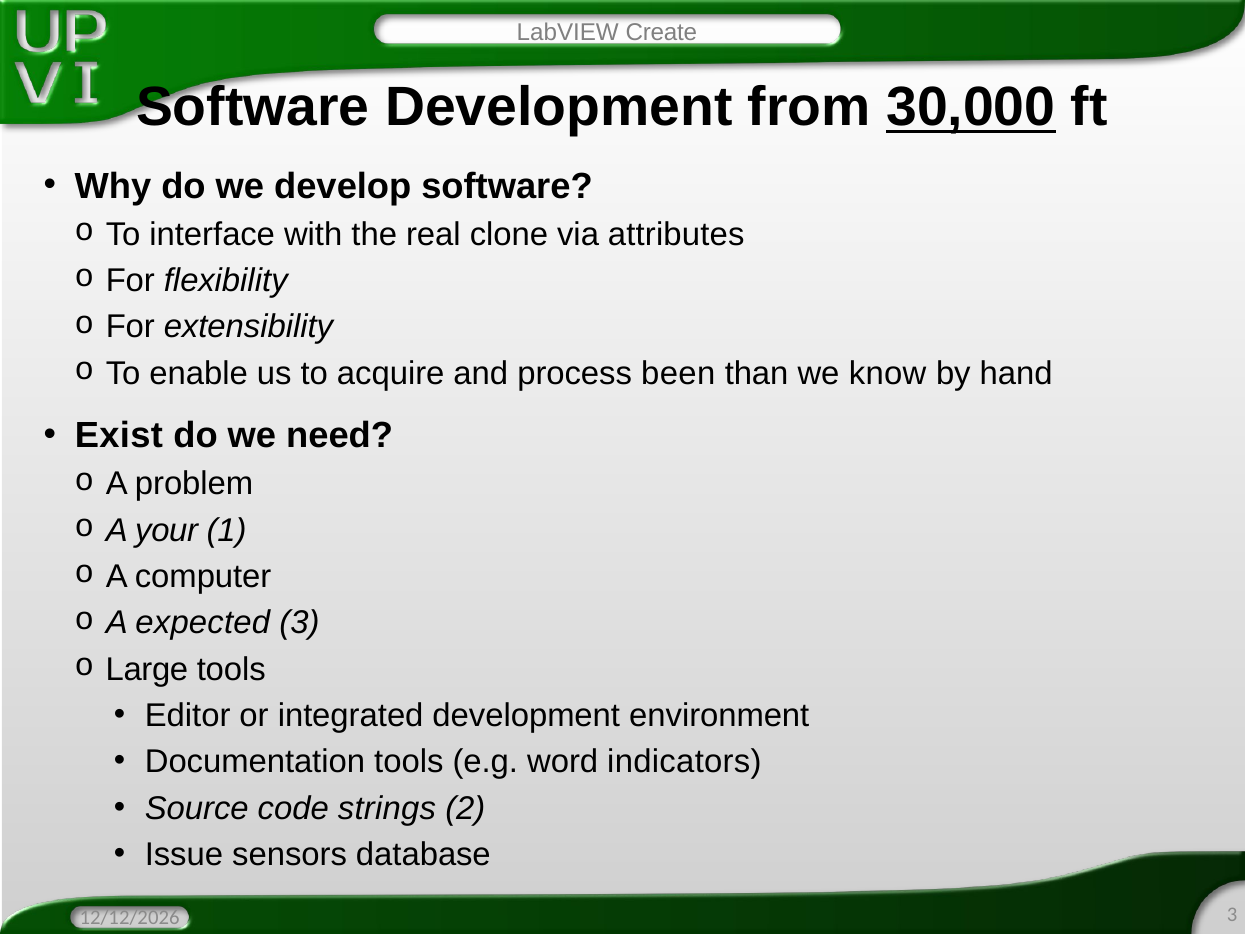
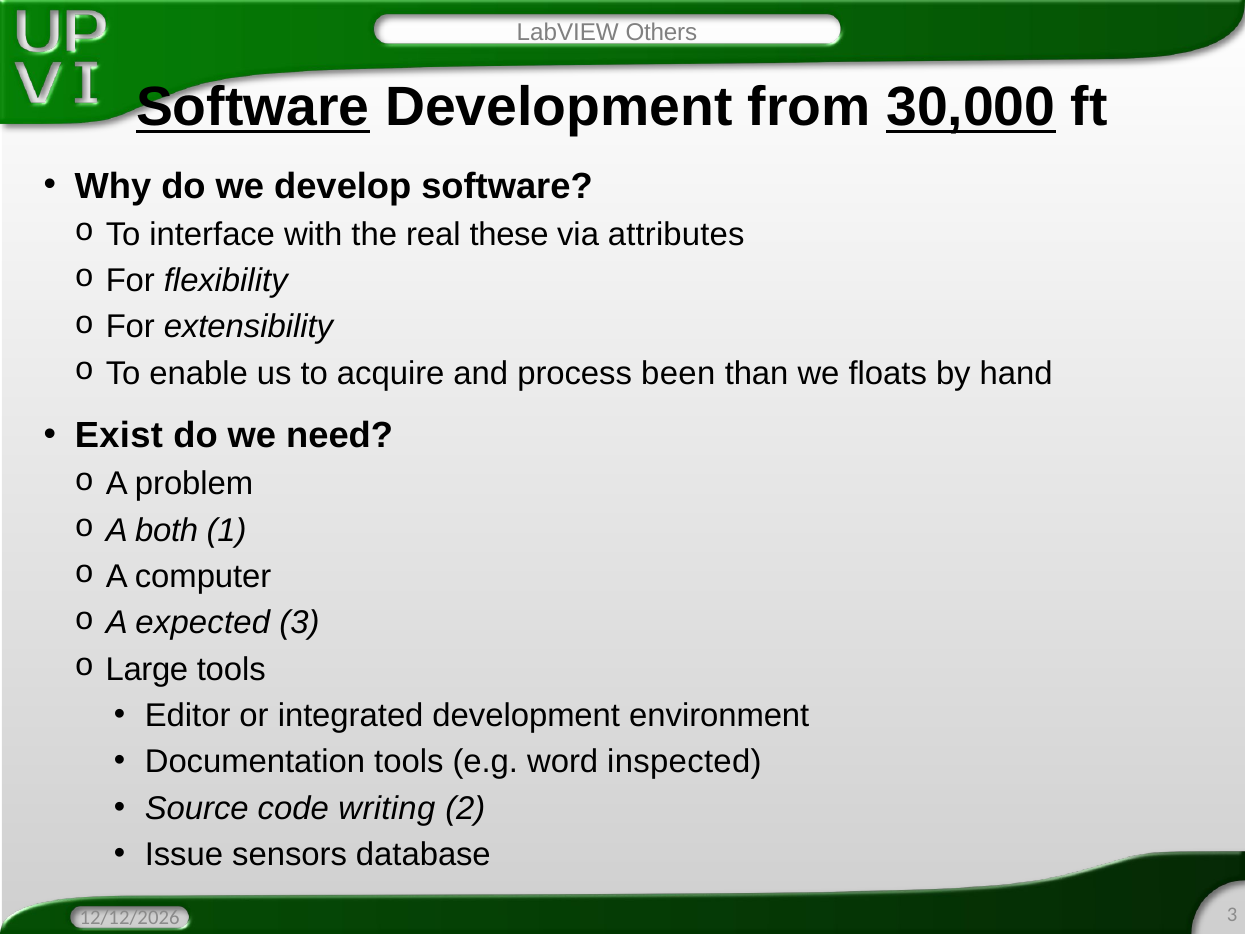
Create: Create -> Others
Software at (253, 108) underline: none -> present
clone: clone -> these
know: know -> floats
your: your -> both
indicators: indicators -> inspected
strings: strings -> writing
